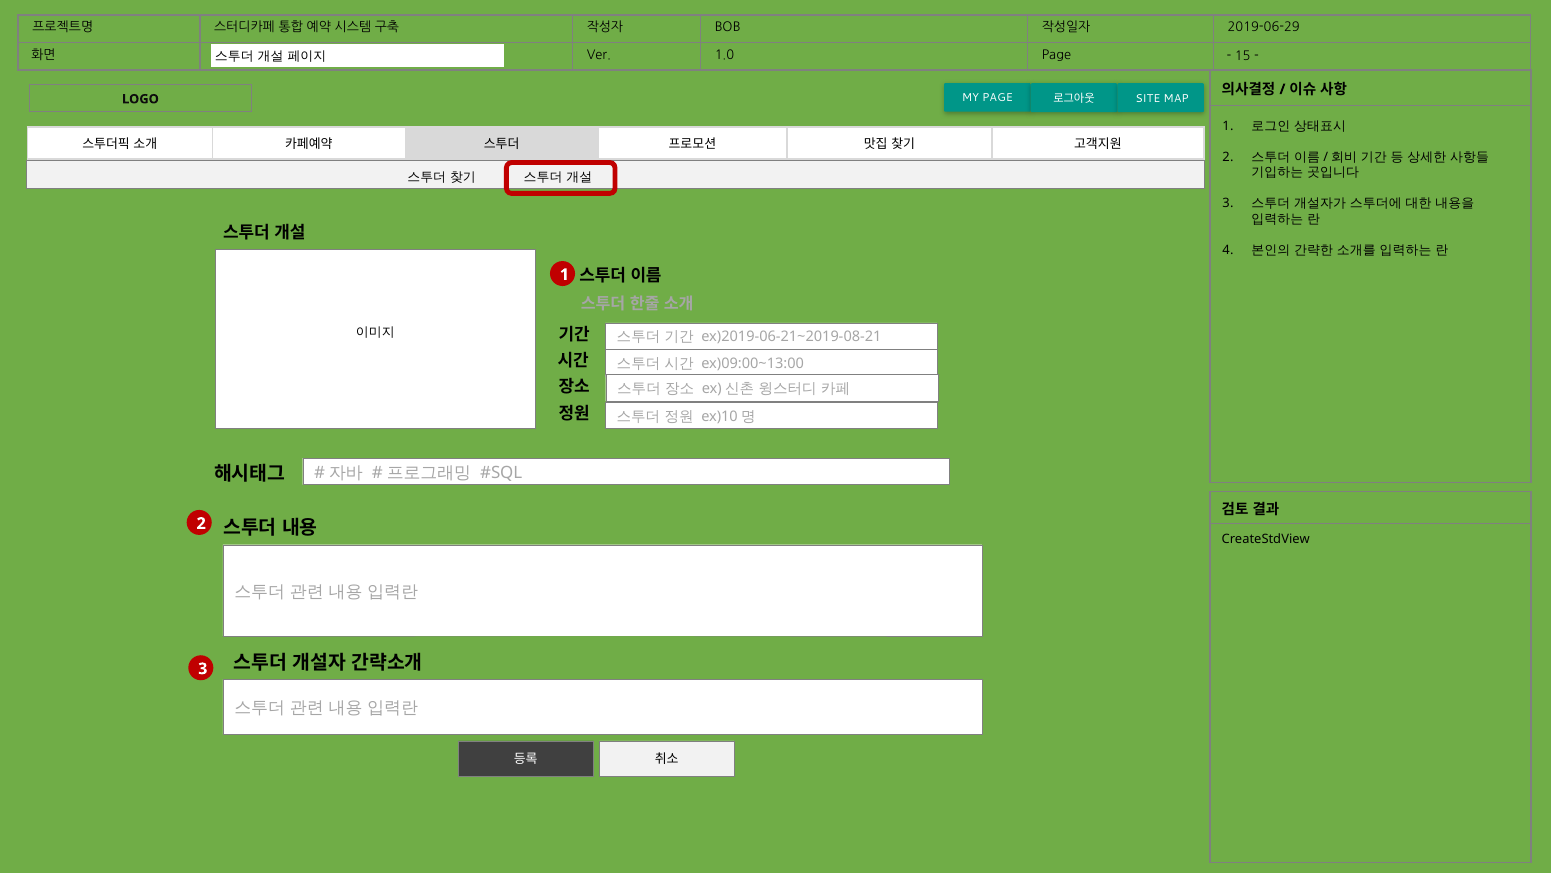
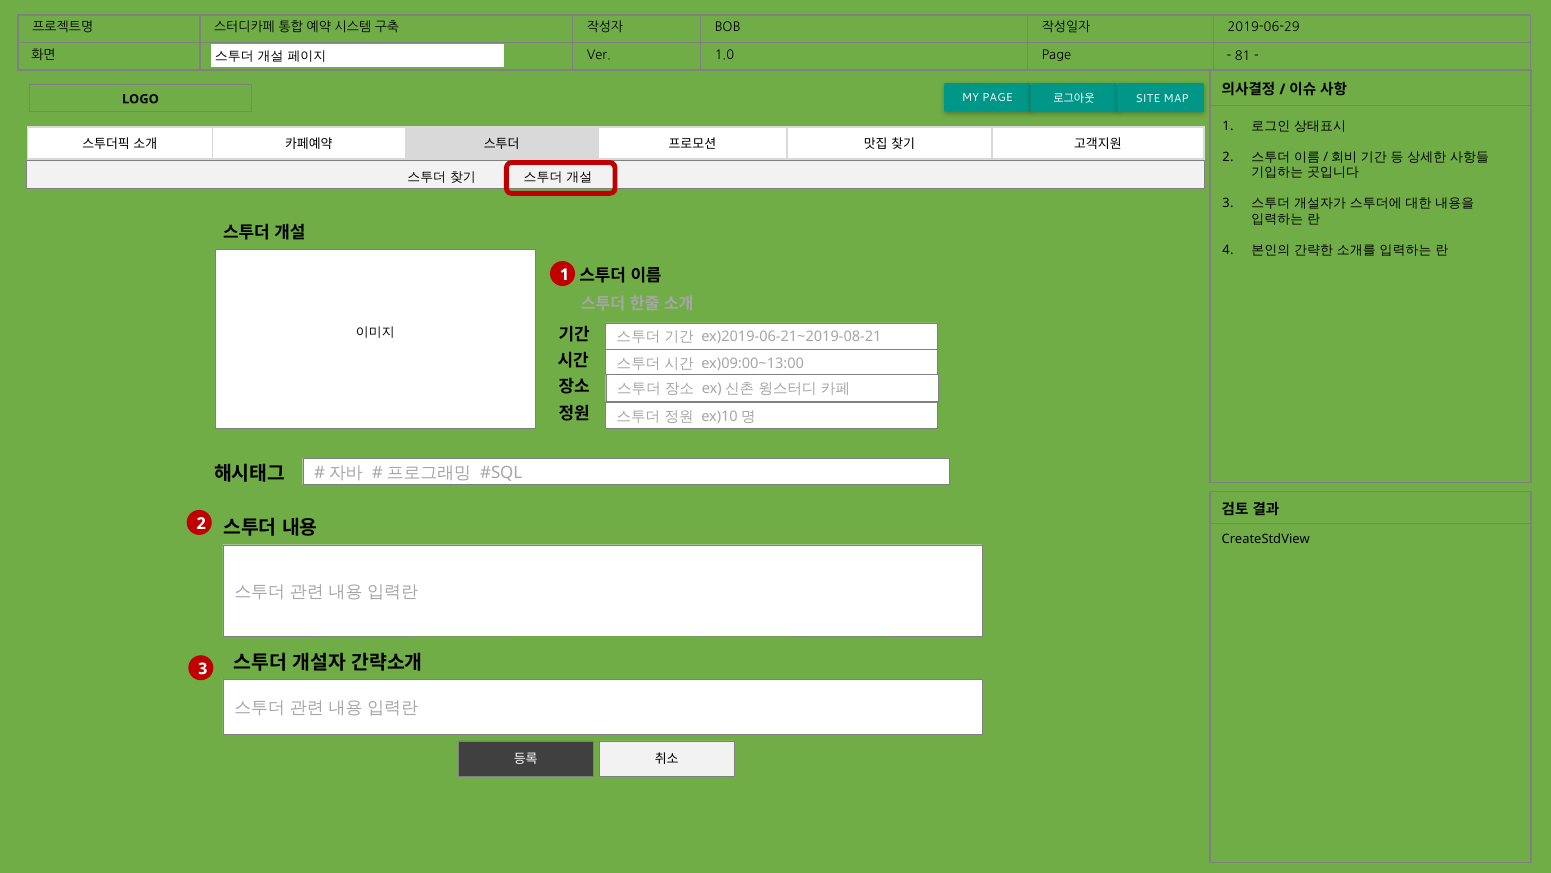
15: 15 -> 81
